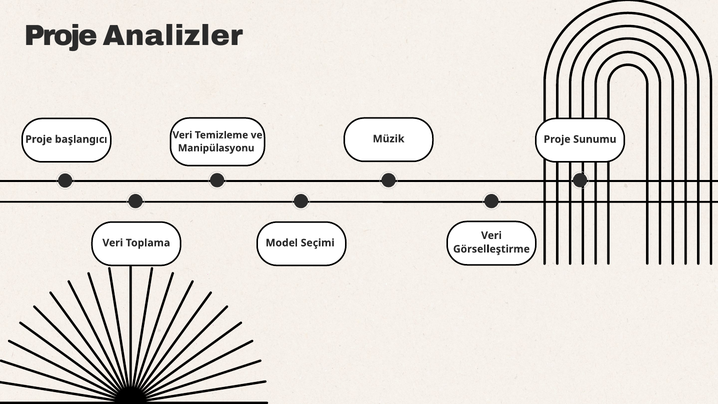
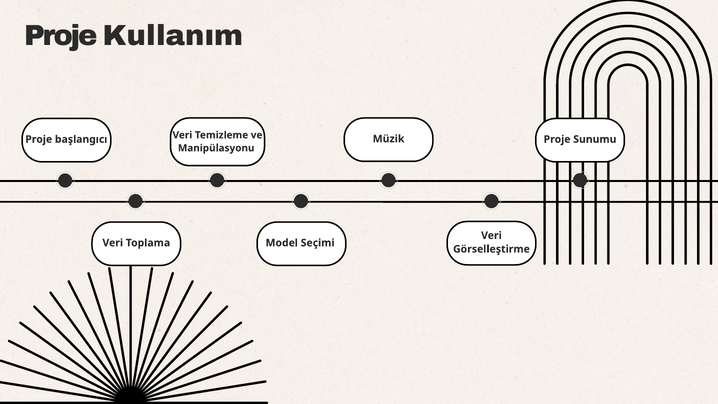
Analizler: Analizler -> Kullanım
